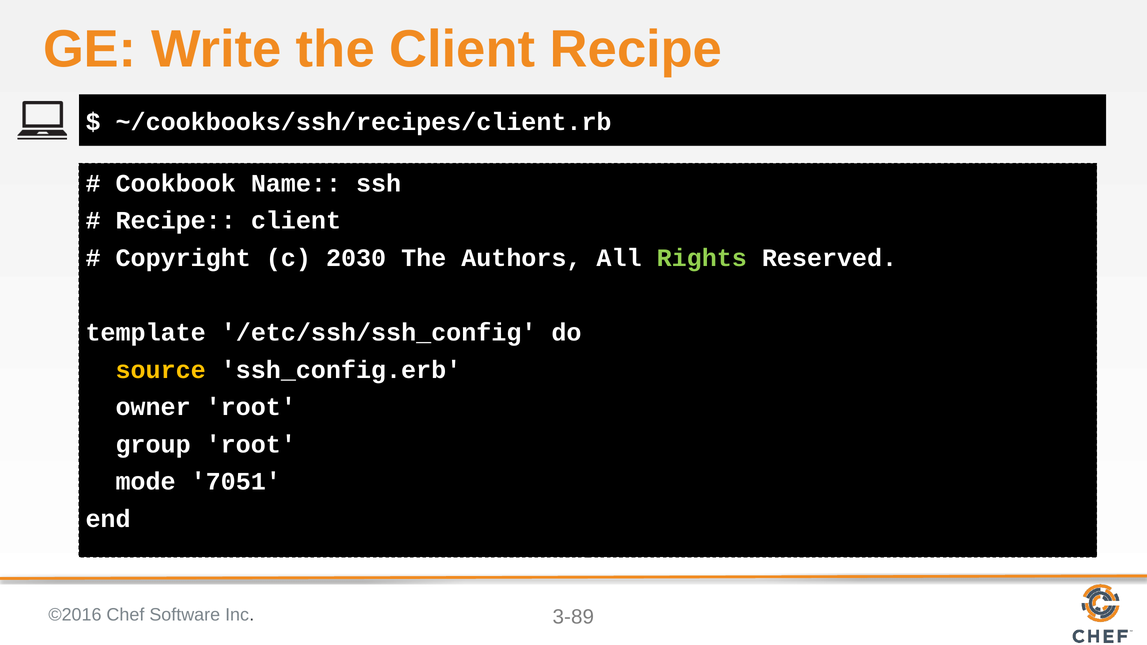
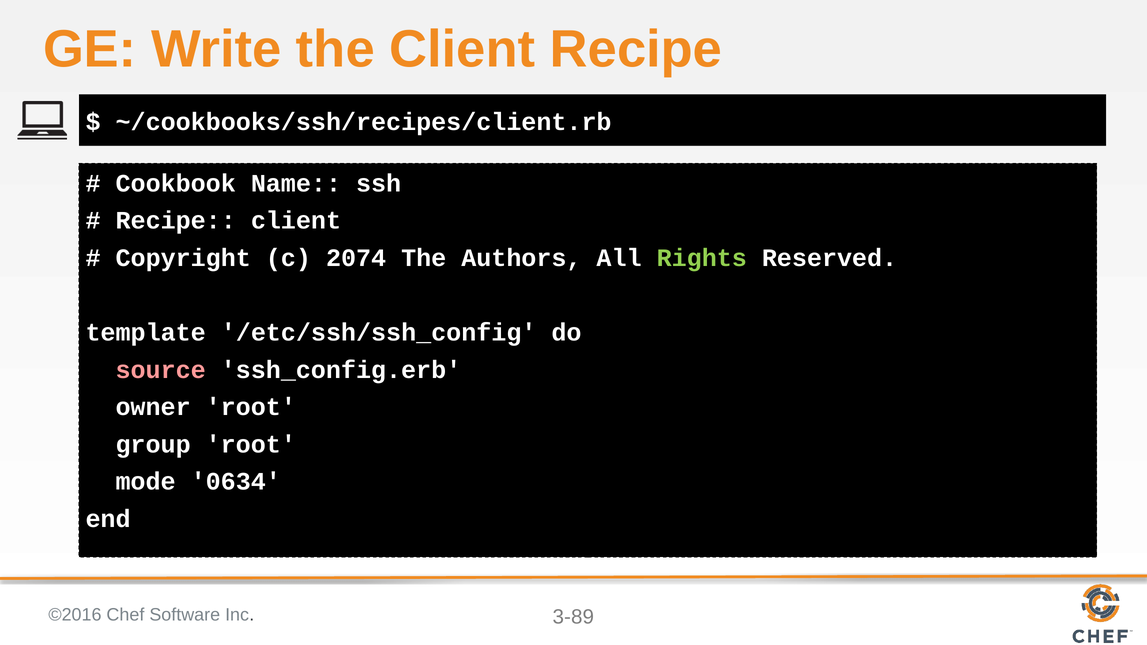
2030: 2030 -> 2074
source colour: yellow -> pink
7051: 7051 -> 0634
